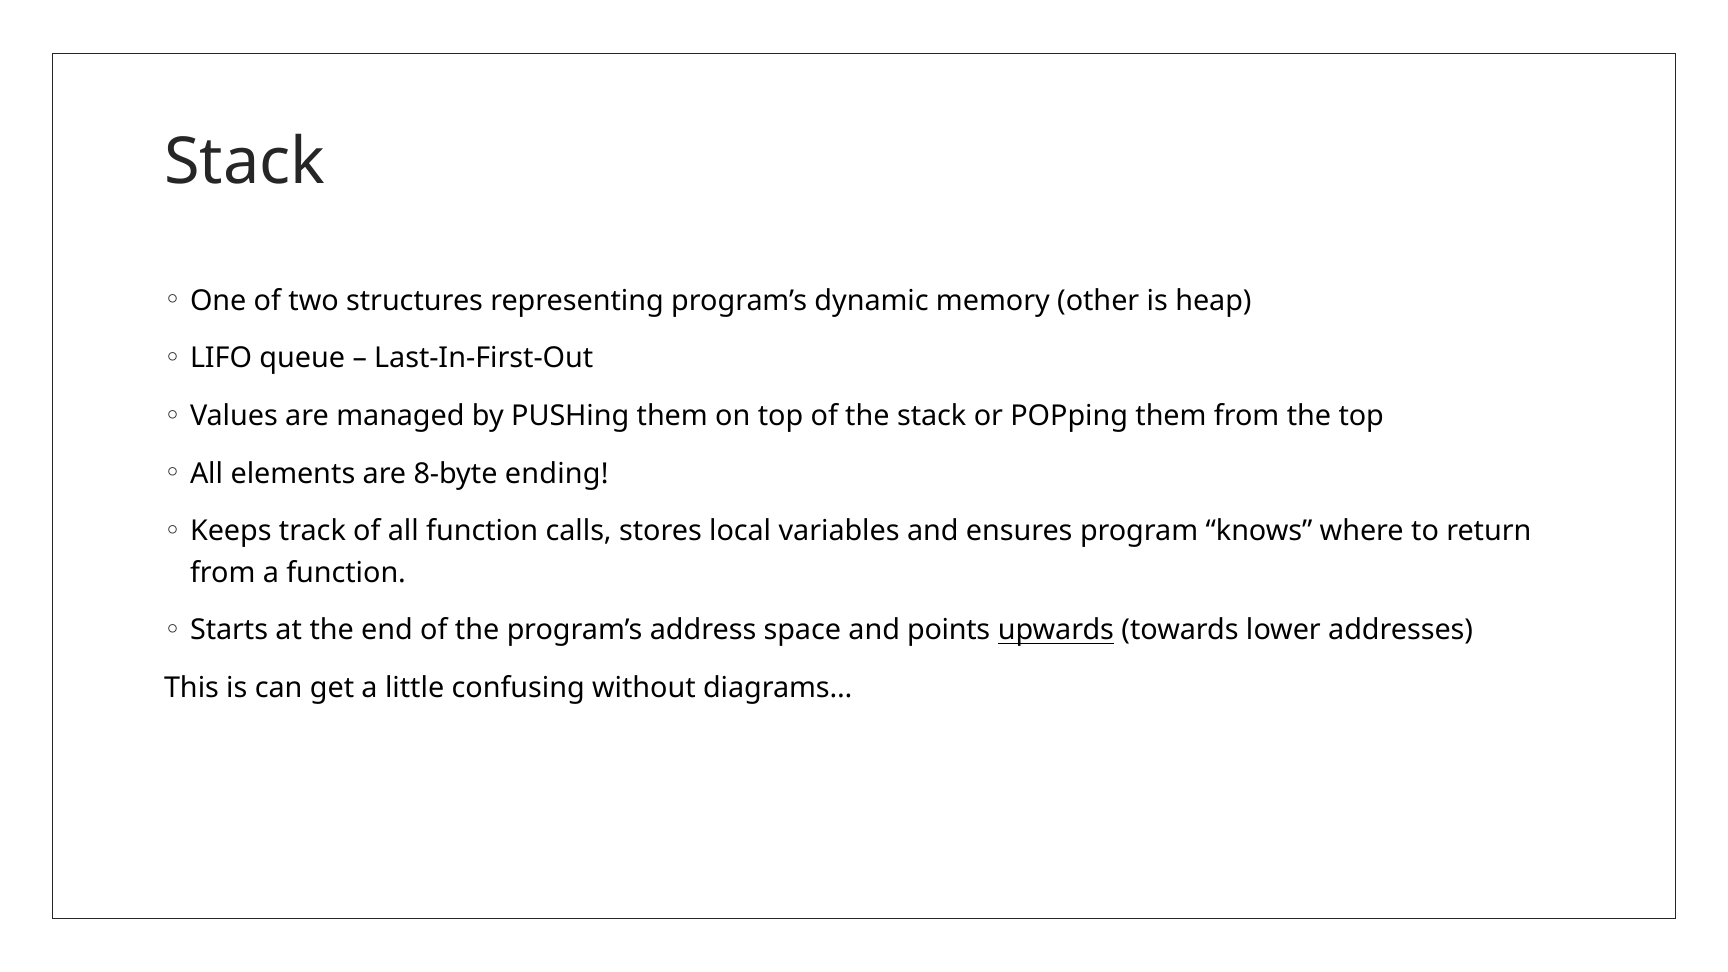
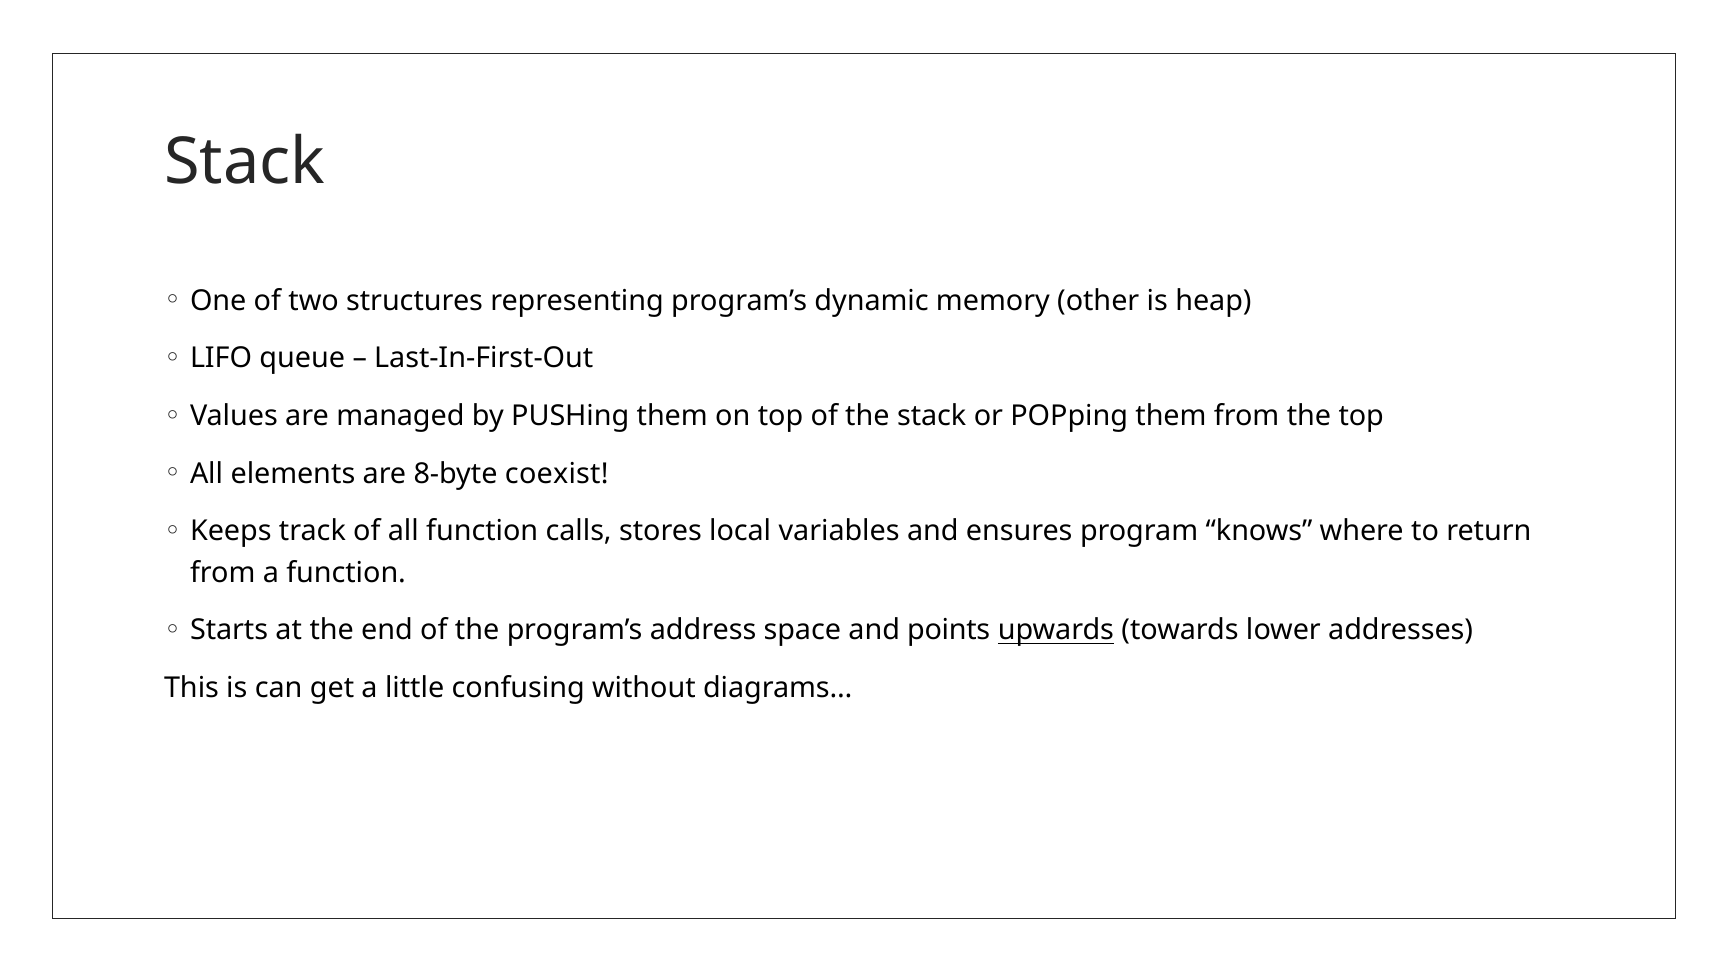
ending: ending -> coexist
